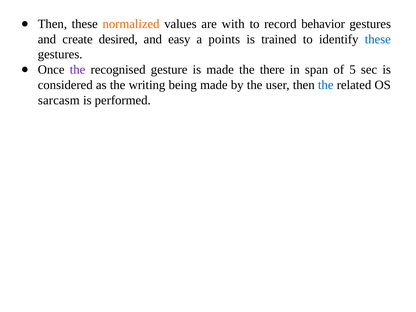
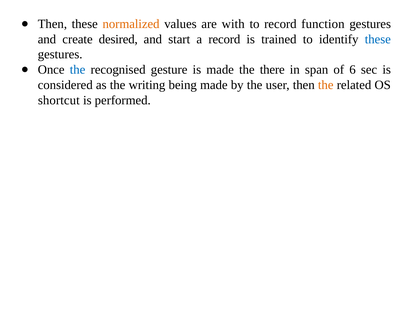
behavior: behavior -> function
easy: easy -> start
a points: points -> record
the at (78, 70) colour: purple -> blue
5: 5 -> 6
the at (326, 85) colour: blue -> orange
sarcasm: sarcasm -> shortcut
